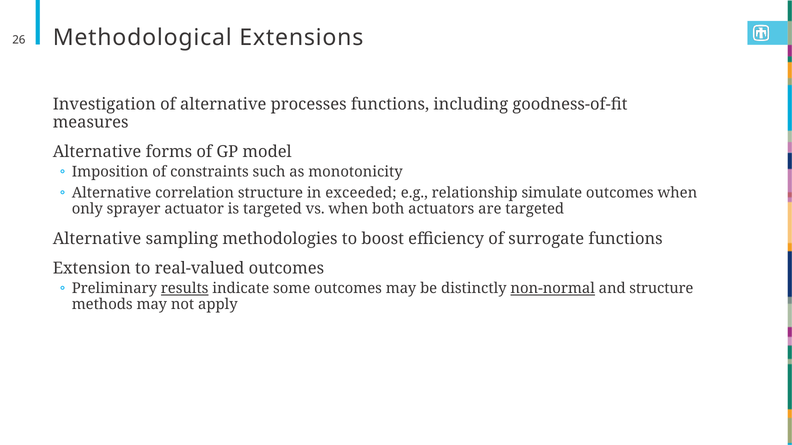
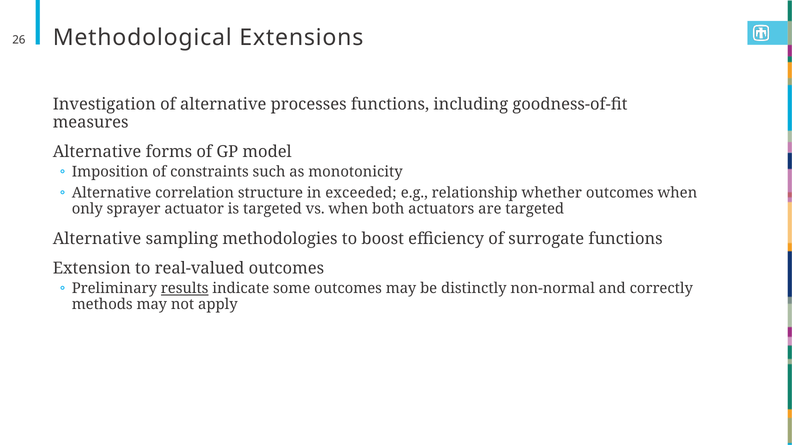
simulate: simulate -> whether
non-normal underline: present -> none
and structure: structure -> correctly
